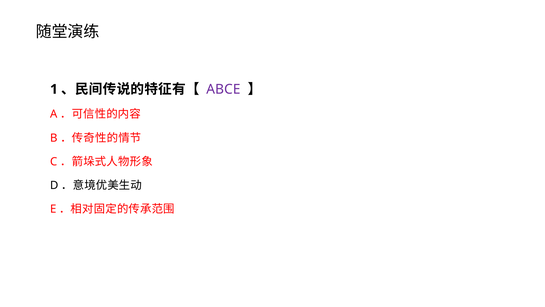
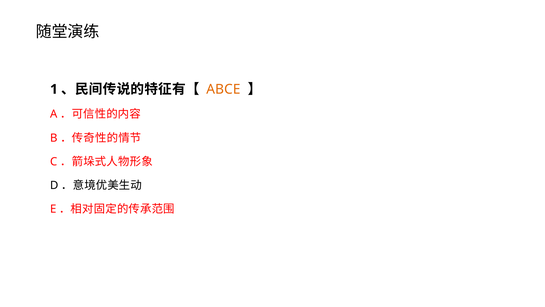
ABCE colour: purple -> orange
